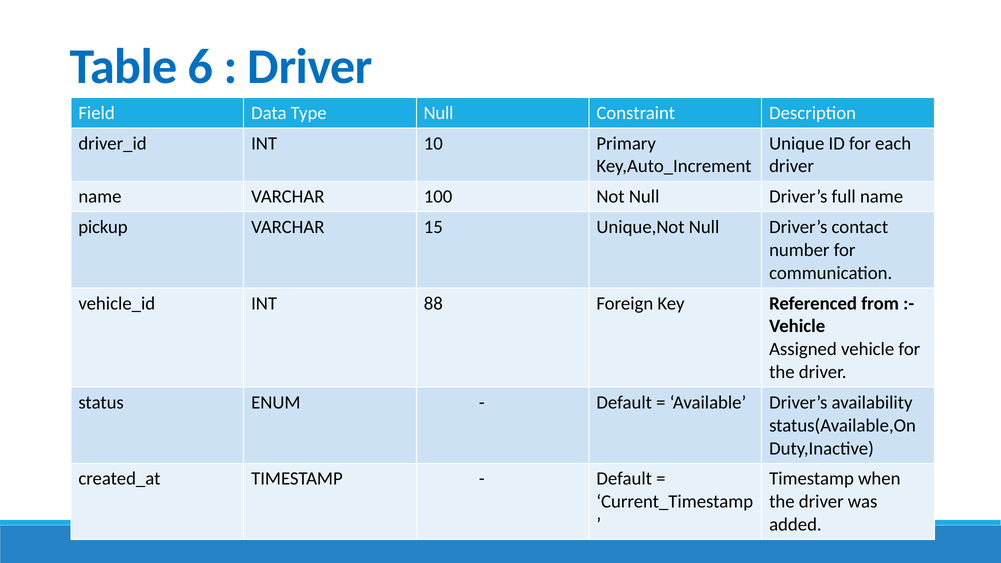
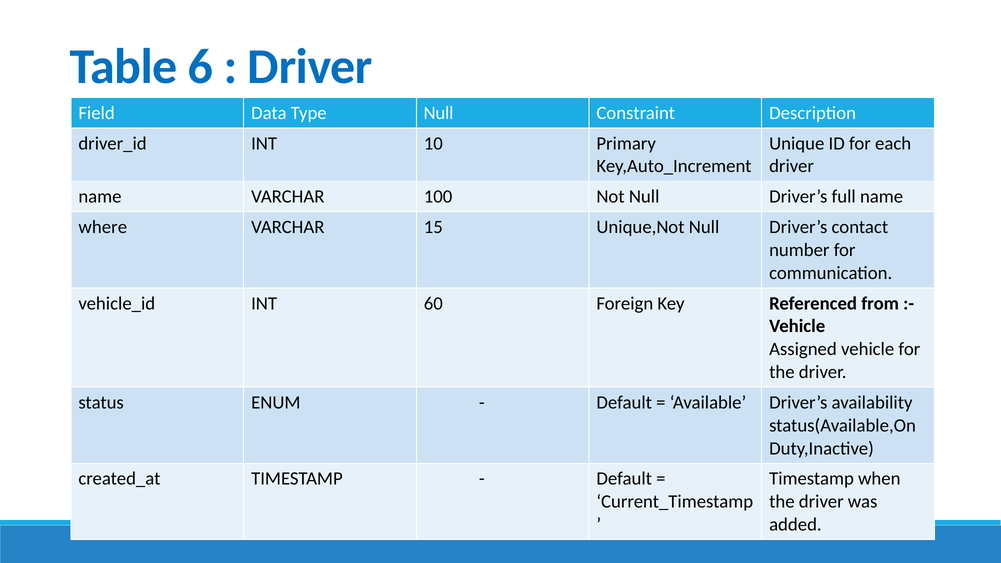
pickup: pickup -> where
88: 88 -> 60
